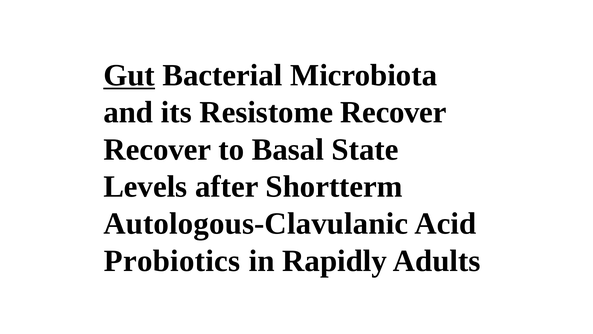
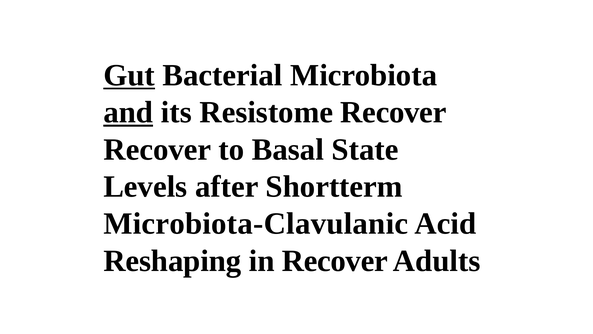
and underline: none -> present
Autologous-Clavulanic: Autologous-Clavulanic -> Microbiota-Clavulanic
Probiotics: Probiotics -> Reshaping
in Rapidly: Rapidly -> Recover
